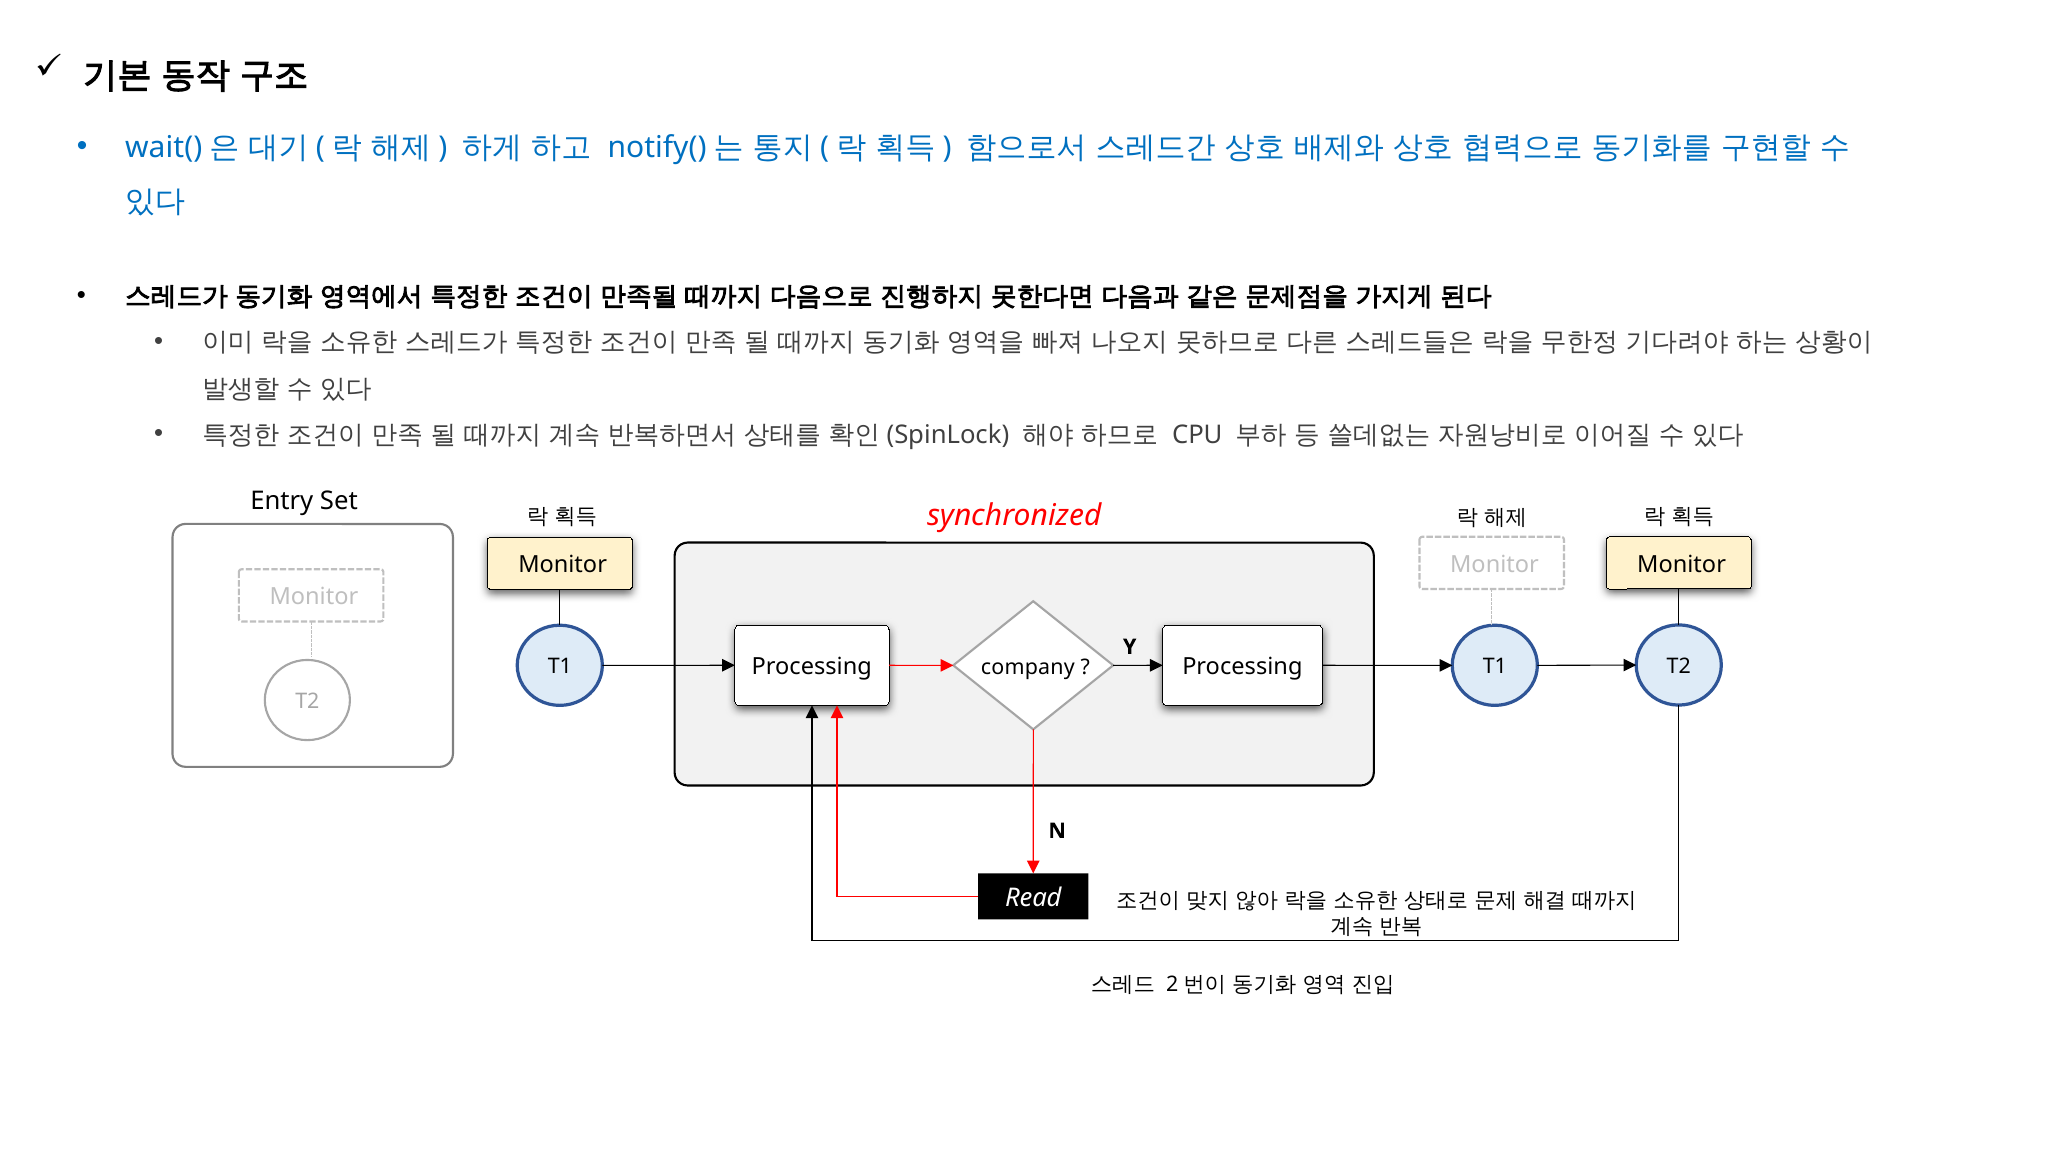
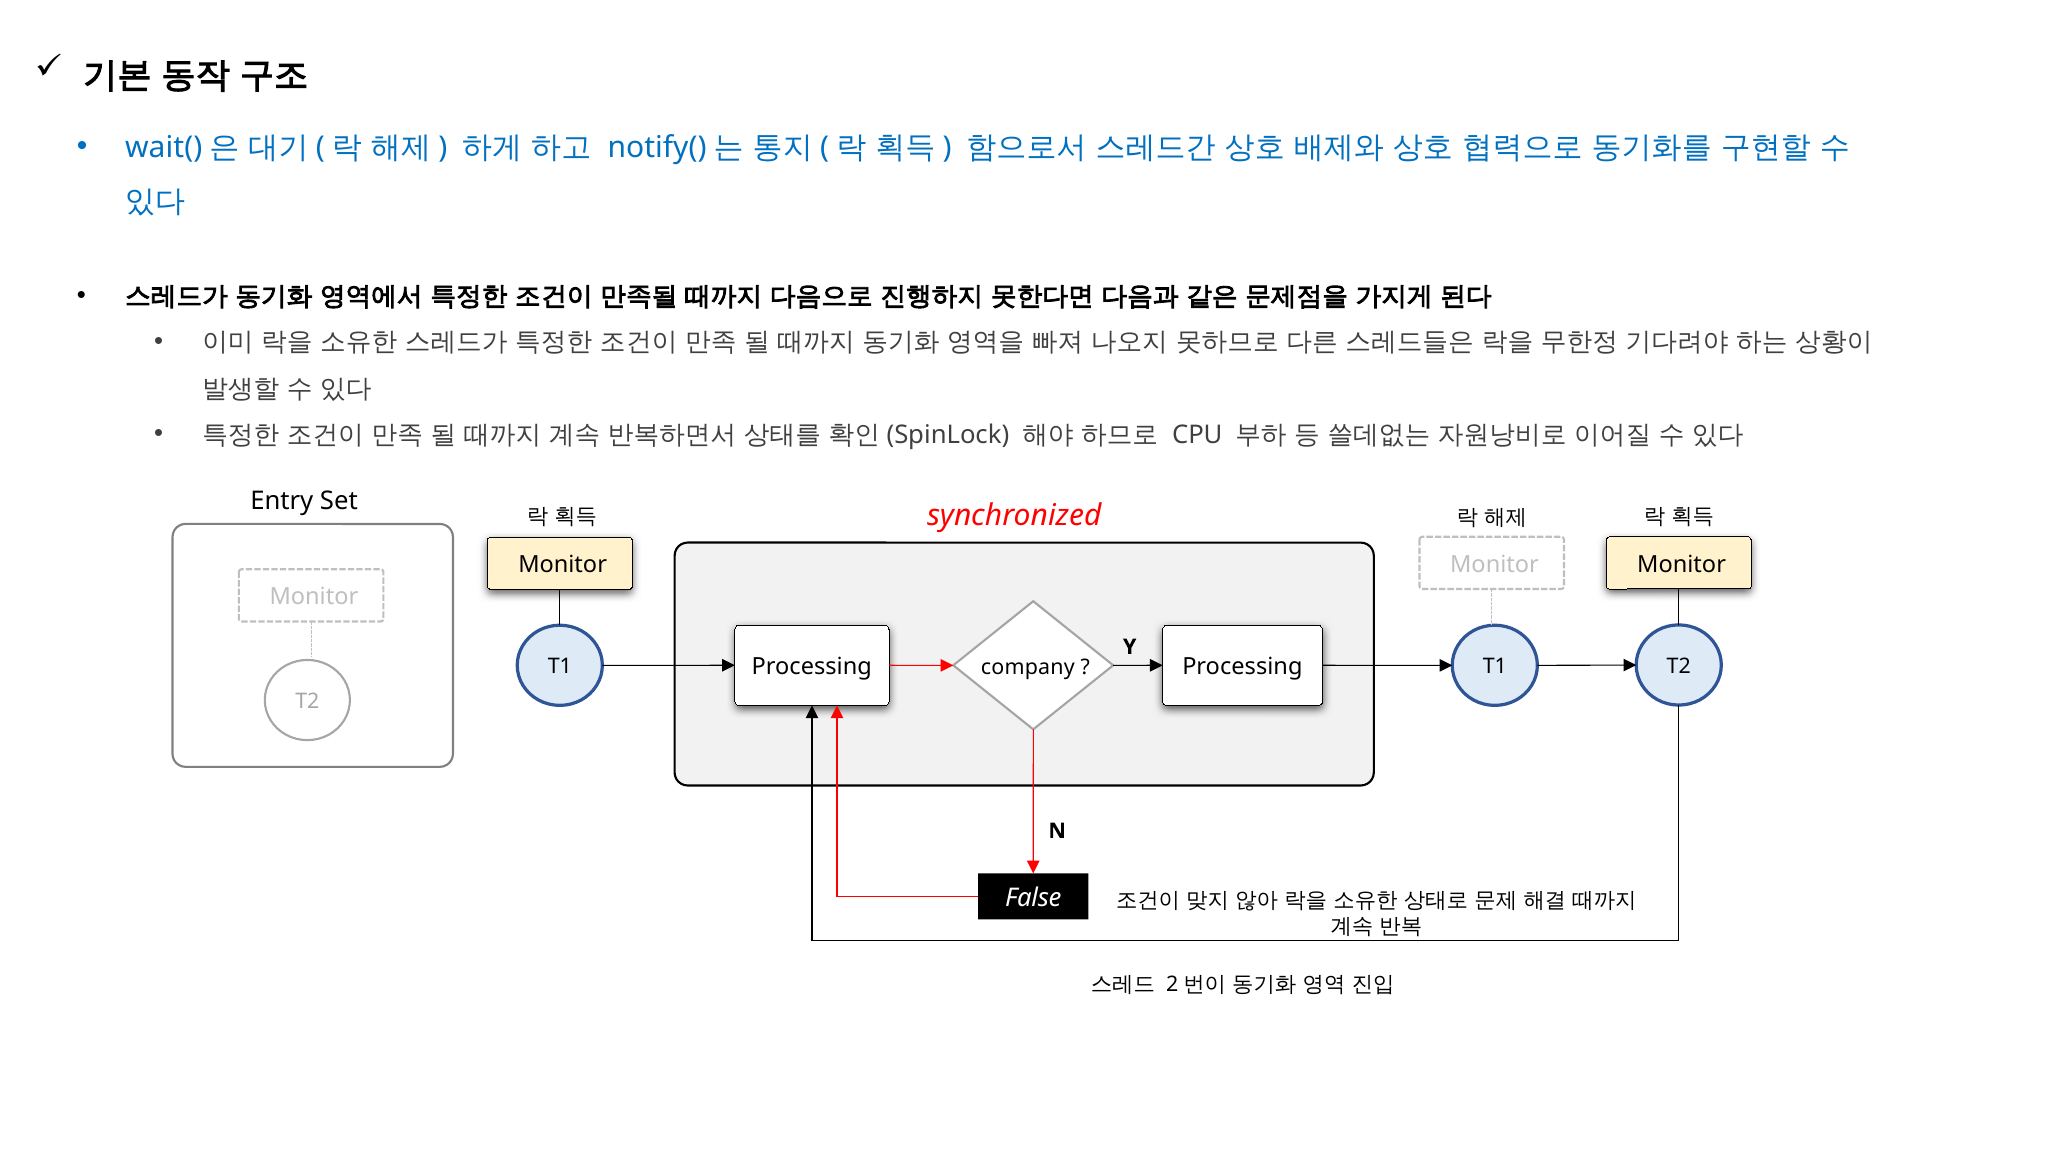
Read: Read -> False
